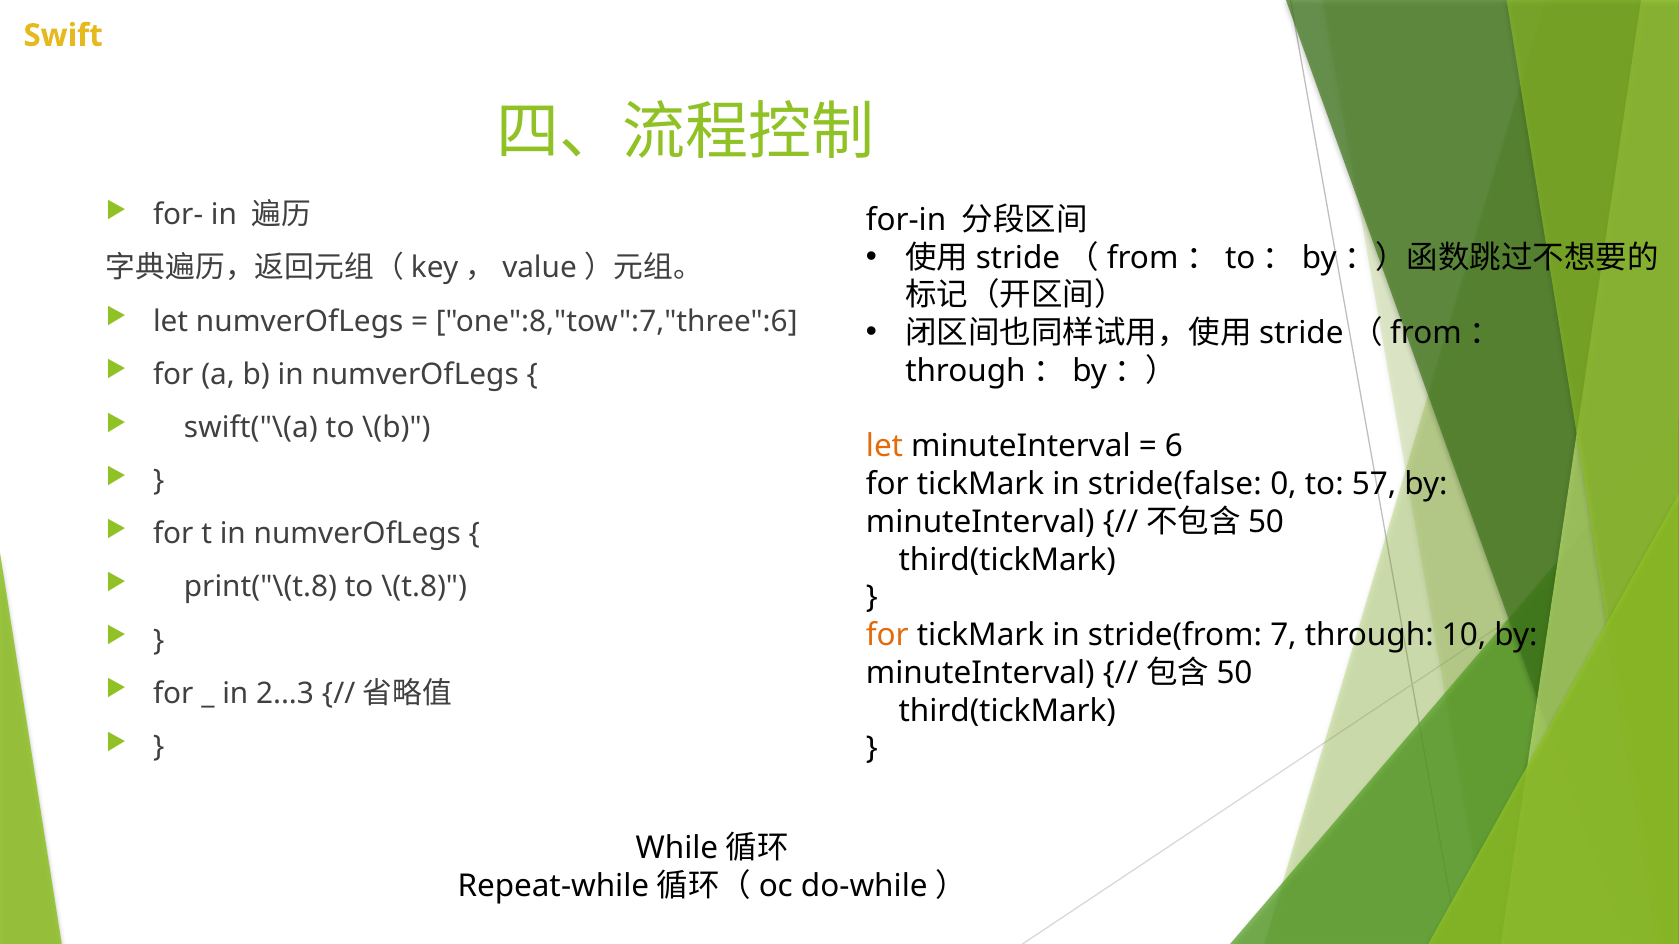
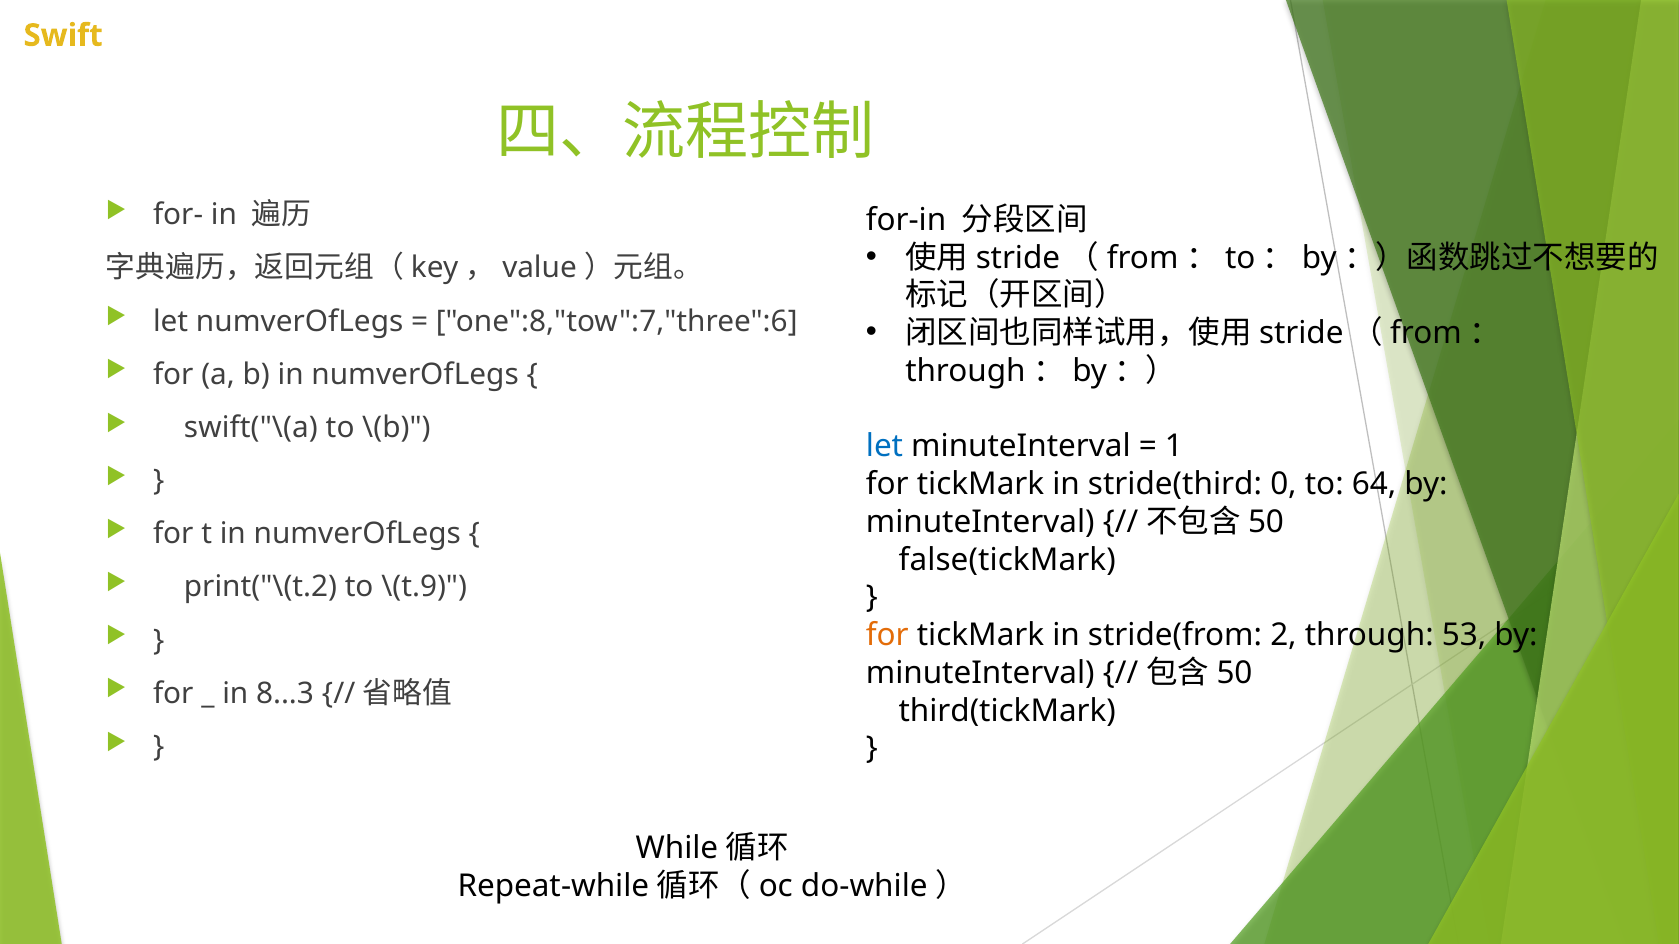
let at (884, 447) colour: orange -> blue
6: 6 -> 1
stride(false: stride(false -> stride(third
57: 57 -> 64
third(tickMark at (1007, 560): third(tickMark -> false(tickMark
print("\(t.8: print("\(t.8 -> print("\(t.2
\(t.8: \(t.8 -> \(t.9
7: 7 -> 2
10: 10 -> 53
2...3: 2...3 -> 8...3
